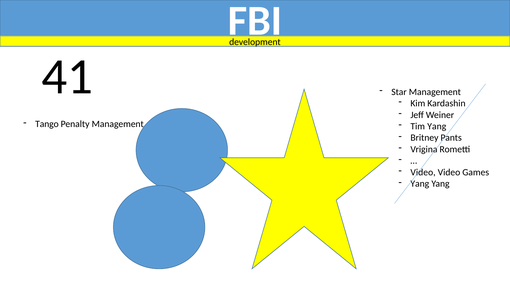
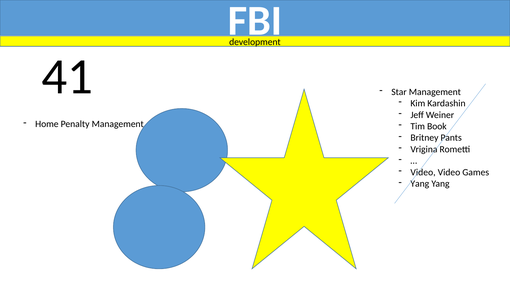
Tango: Tango -> Home
Tim Yang: Yang -> Book
